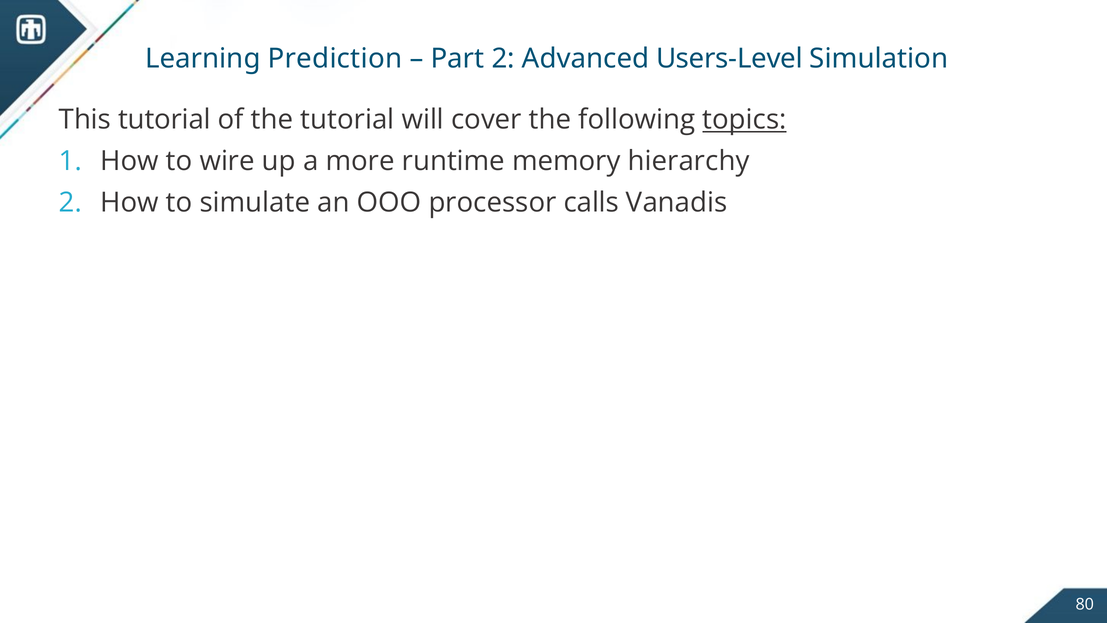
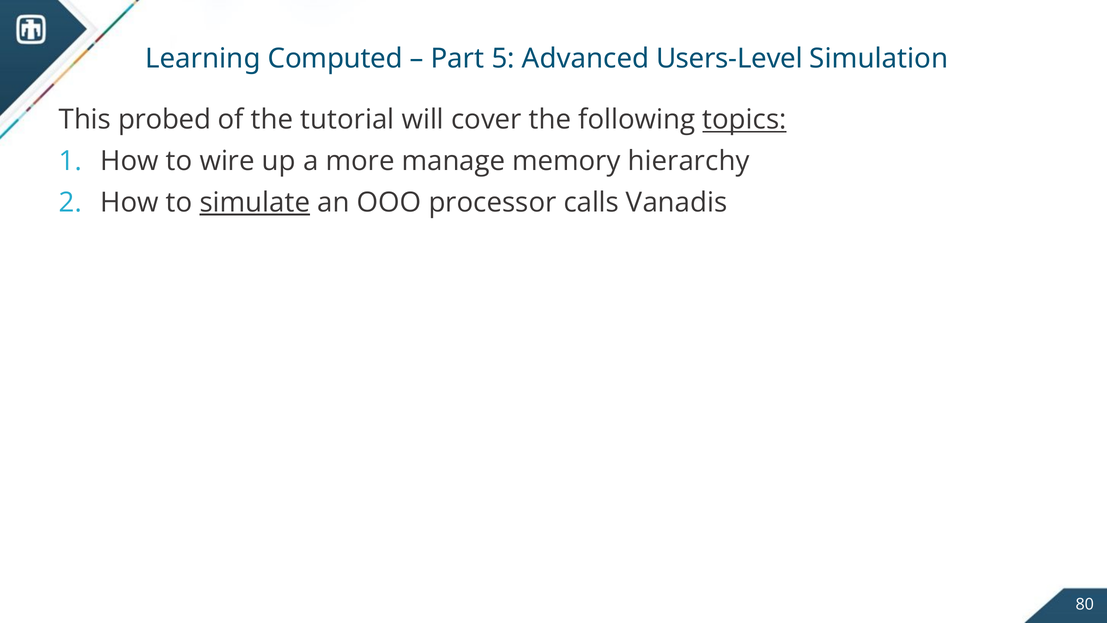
Prediction: Prediction -> Computed
Part 2: 2 -> 5
This tutorial: tutorial -> probed
runtime: runtime -> manage
simulate underline: none -> present
